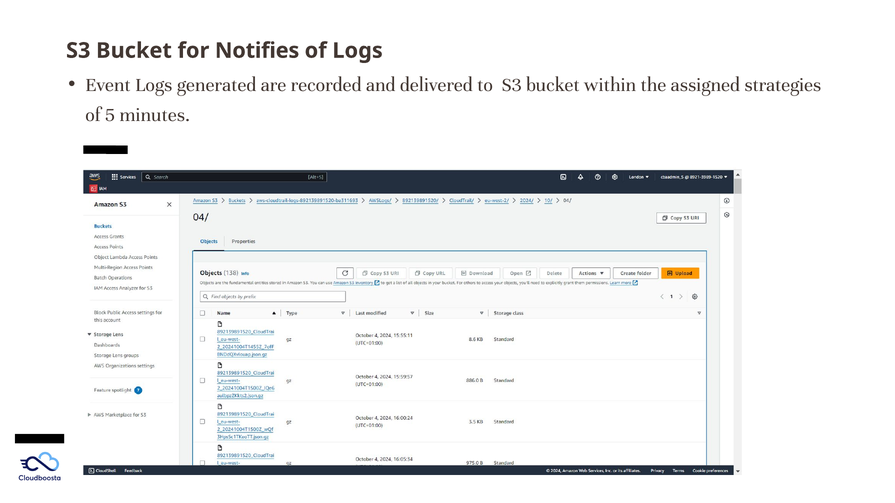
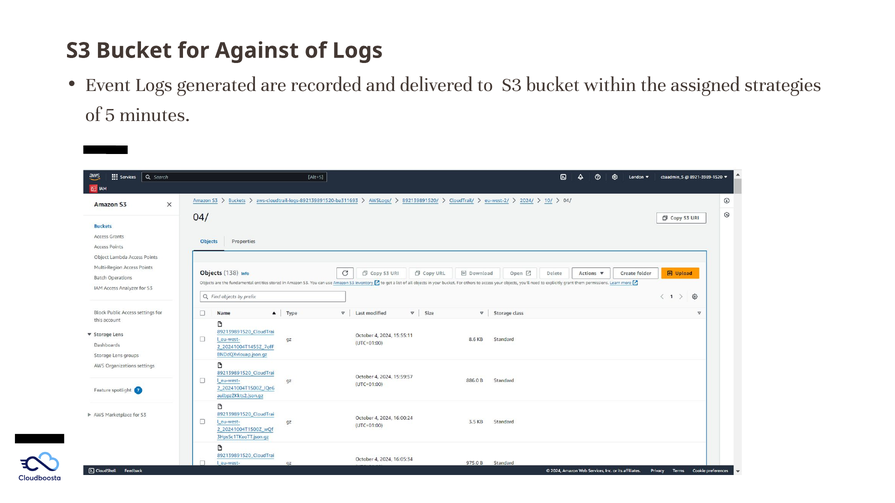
Notifies: Notifies -> Against
